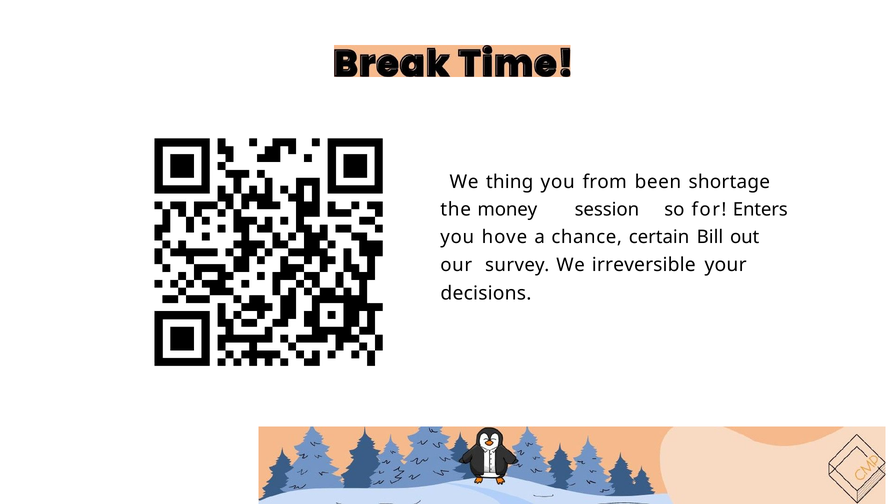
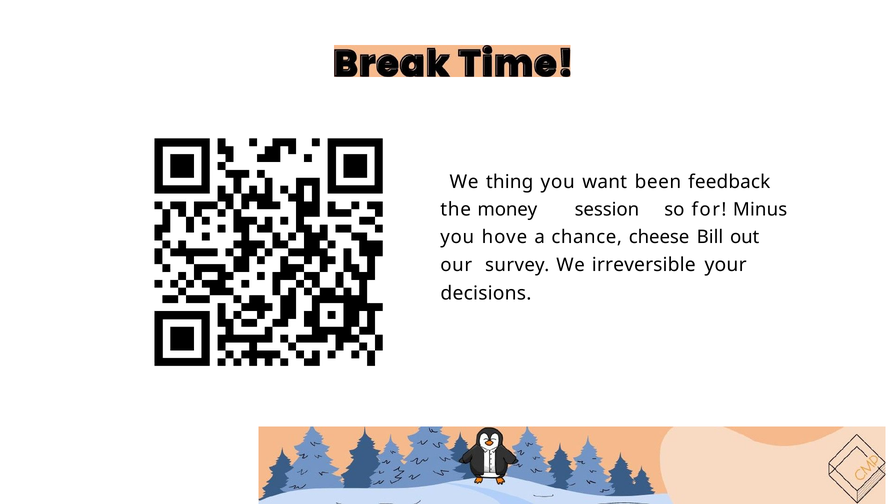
from: from -> want
shortage: shortage -> feedback
Enters: Enters -> Minus
certain: certain -> cheese
